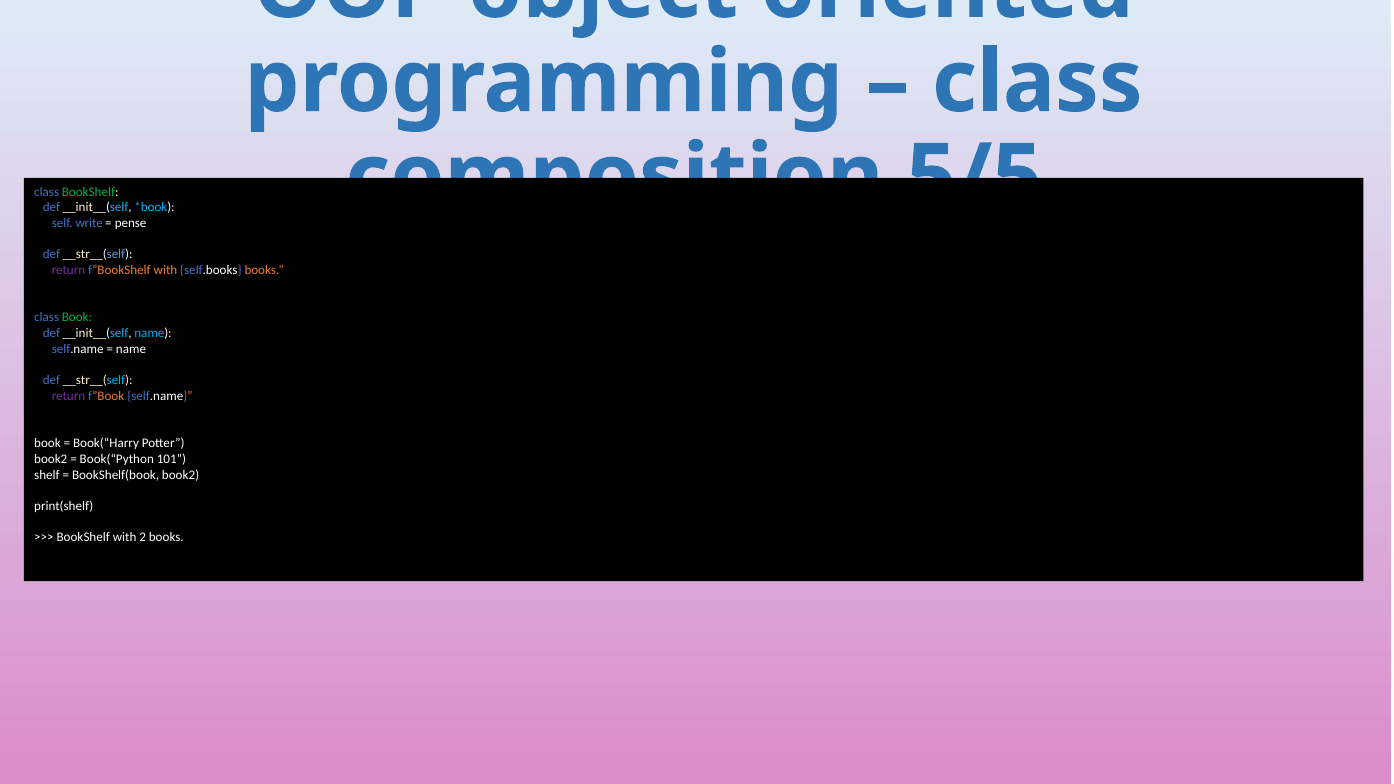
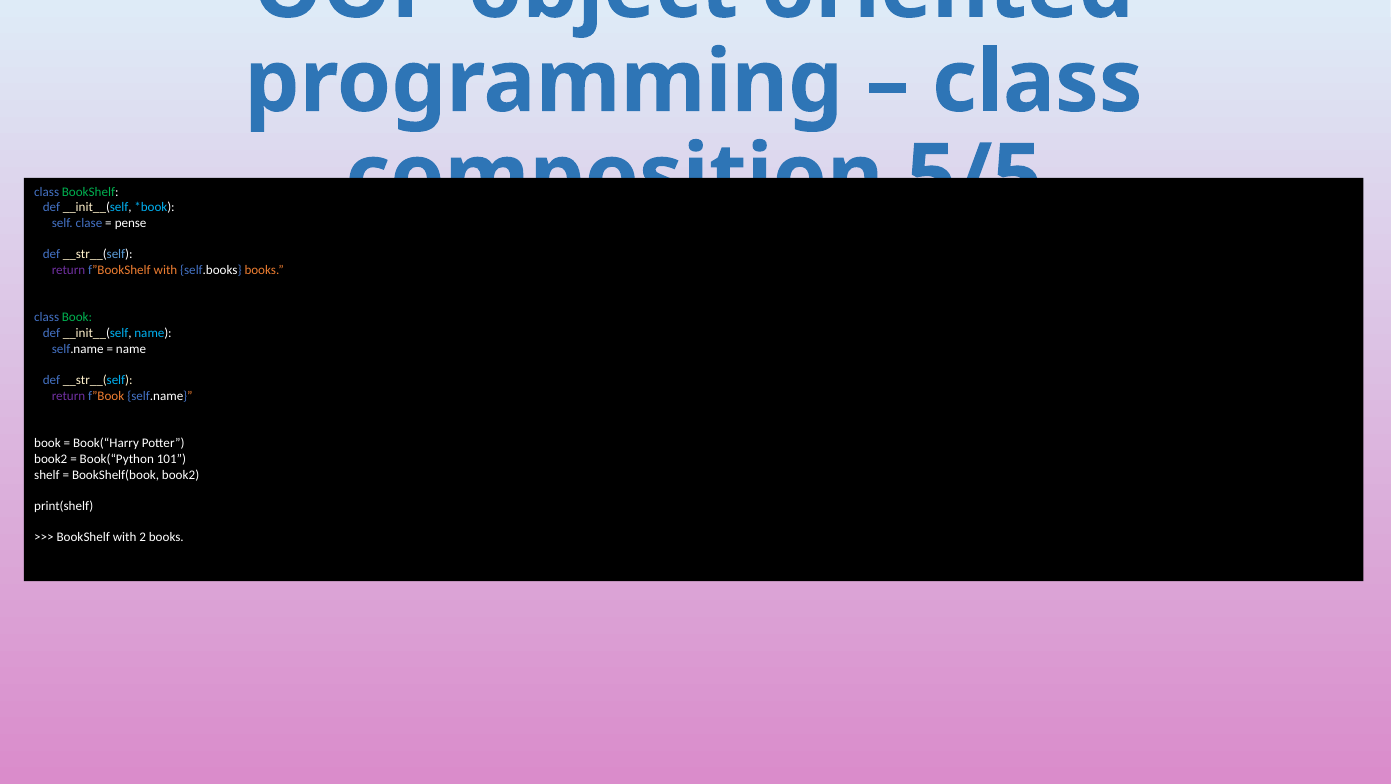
write: write -> clase
